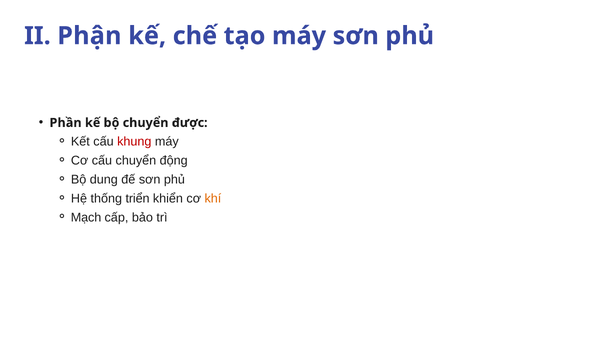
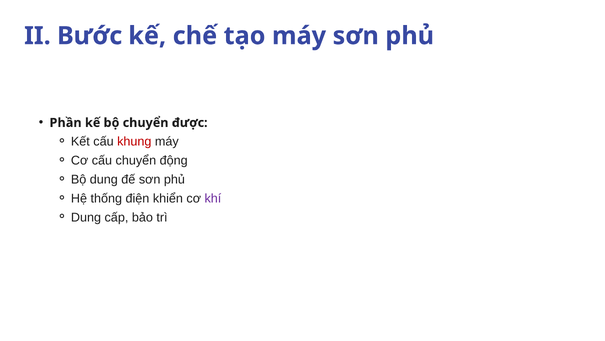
Phận: Phận -> Bước
triển: triển -> điện
khí colour: orange -> purple
Mạch at (86, 217): Mạch -> Dung
